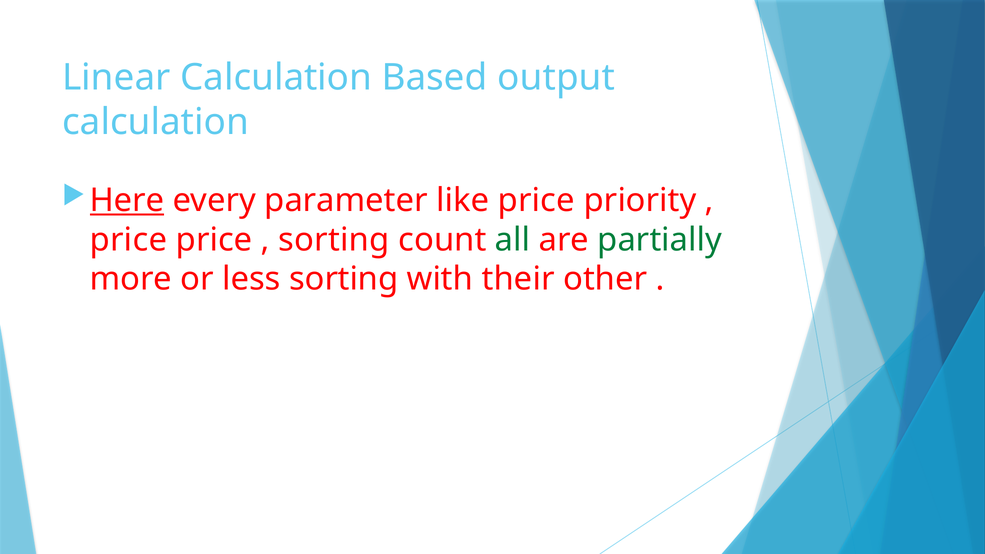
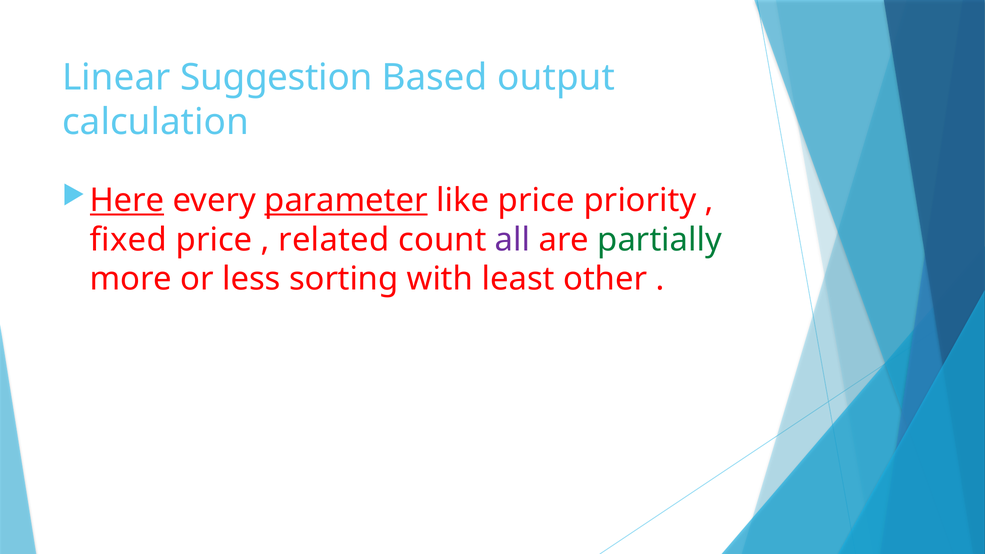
Linear Calculation: Calculation -> Suggestion
parameter underline: none -> present
price at (128, 240): price -> fixed
sorting at (334, 240): sorting -> related
all colour: green -> purple
their: their -> least
